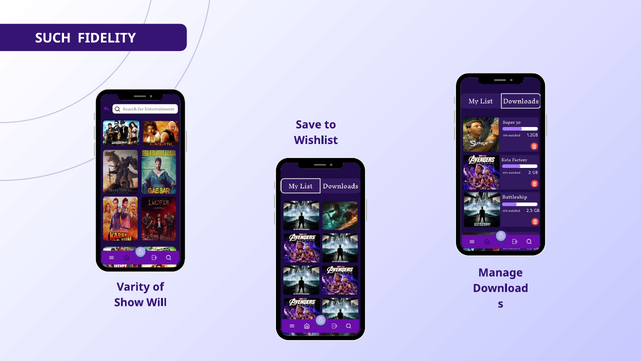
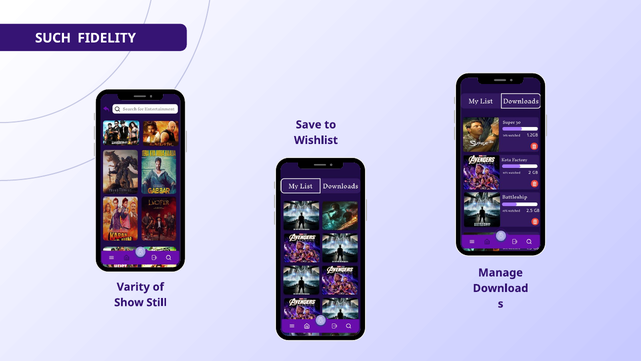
Will: Will -> Still
